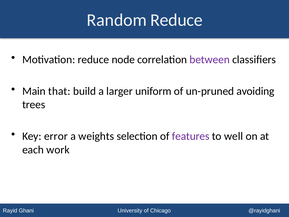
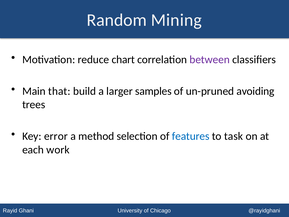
Random Reduce: Reduce -> Mining
node: node -> chart
uniform: uniform -> samples
weights: weights -> method
features colour: purple -> blue
well: well -> task
